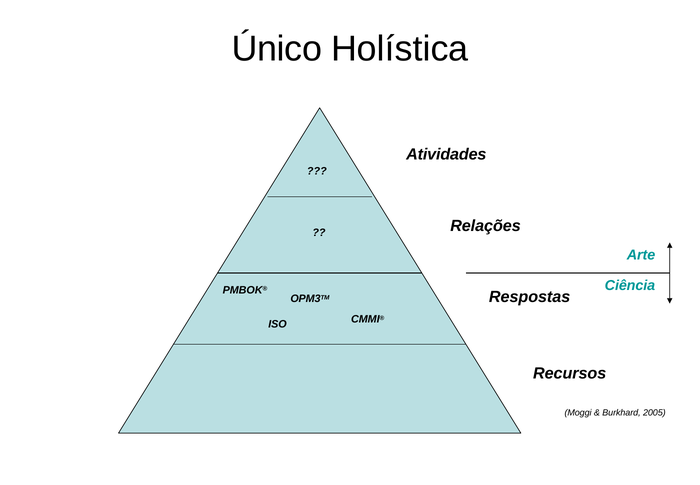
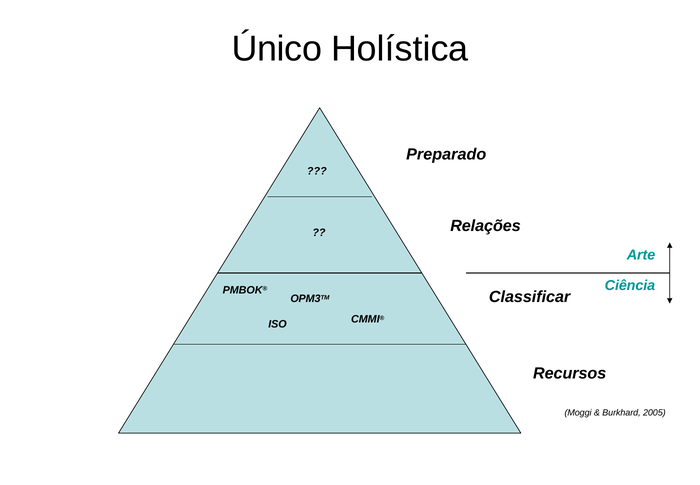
Atividades: Atividades -> Preparado
Respostas: Respostas -> Classificar
